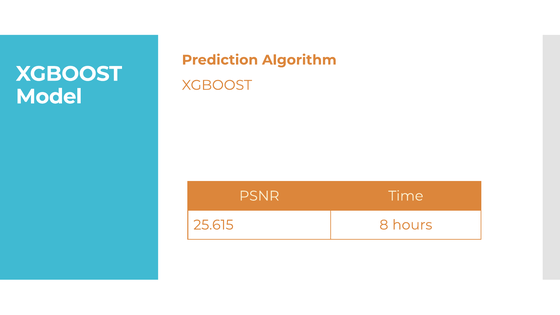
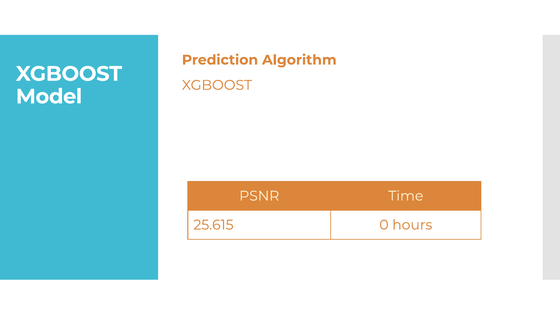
8: 8 -> 0
